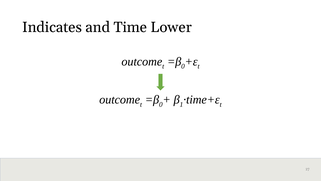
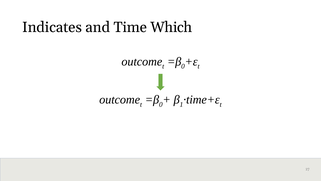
Lower: Lower -> Which
